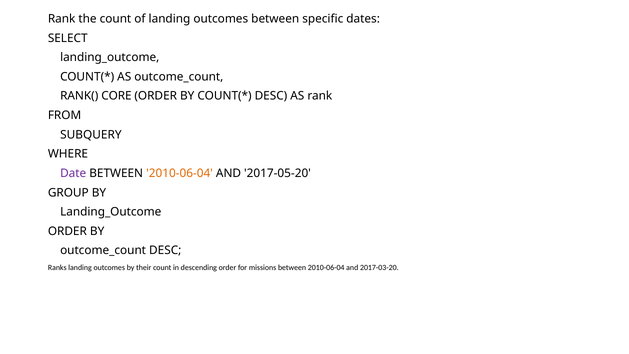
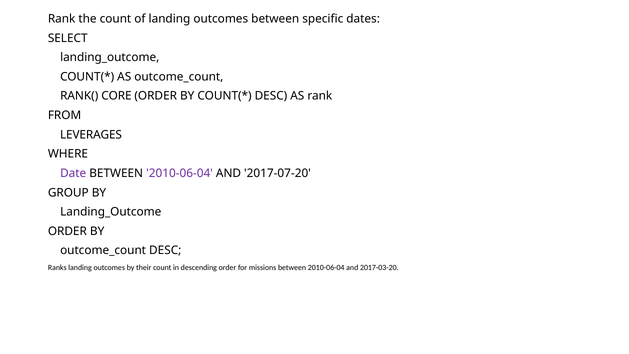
SUBQUERY: SUBQUERY -> LEVERAGES
2010-06-04 at (180, 173) colour: orange -> purple
2017-05-20: 2017-05-20 -> 2017-07-20
